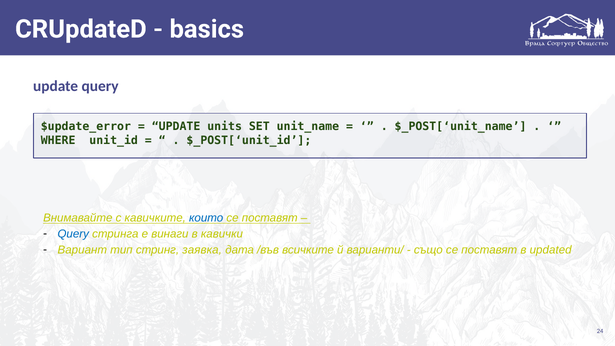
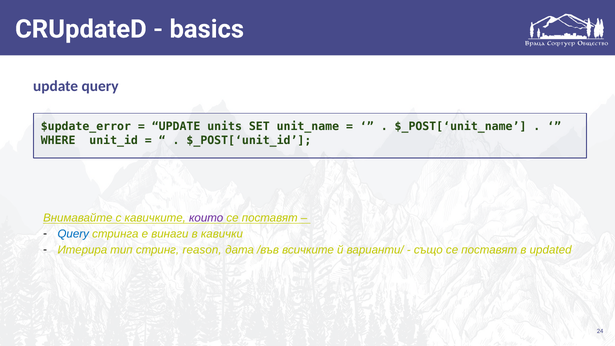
които colour: blue -> purple
Вариант: Вариант -> Итерира
заявка: заявка -> reason
